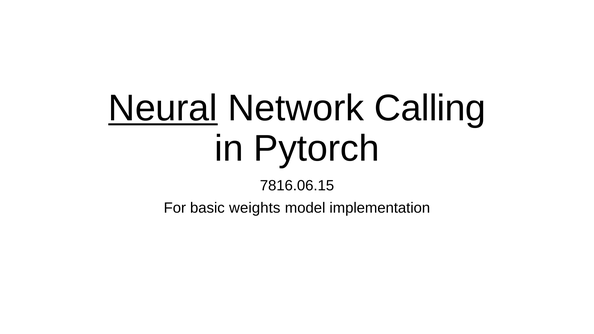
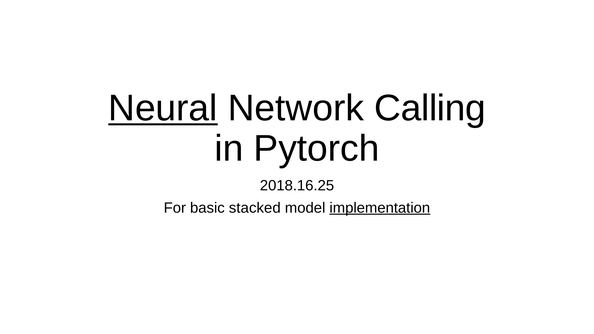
7816.06.15: 7816.06.15 -> 2018.16.25
weights: weights -> stacked
implementation underline: none -> present
